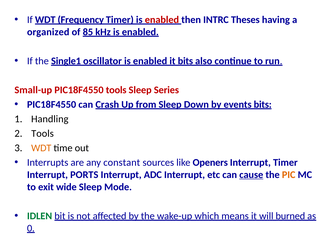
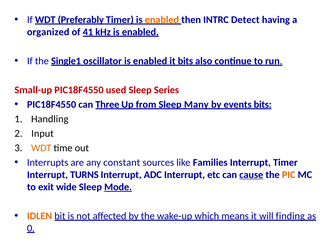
Frequency: Frequency -> Preferably
enabled at (162, 20) colour: red -> orange
Theses: Theses -> Detect
85: 85 -> 41
PIC18F4550 tools: tools -> used
Crash: Crash -> Three
Down: Down -> Many
Tools at (43, 133): Tools -> Input
Openers: Openers -> Families
PORTS: PORTS -> TURNS
Mode underline: none -> present
IDLEN colour: green -> orange
burned: burned -> finding
